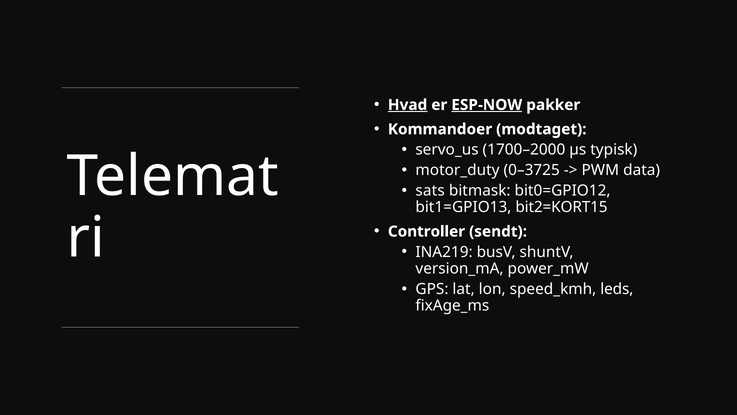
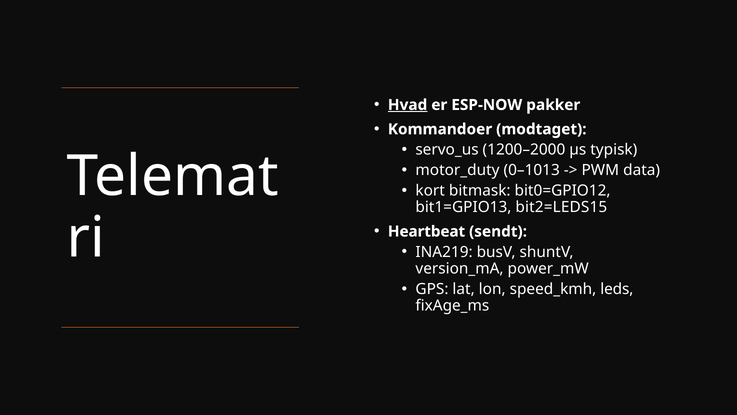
ESP-NOW underline: present -> none
1700–2000: 1700–2000 -> 1200–2000
0–3725: 0–3725 -> 0–1013
sats: sats -> kort
bit2=KORT15: bit2=KORT15 -> bit2=LEDS15
Controller: Controller -> Heartbeat
